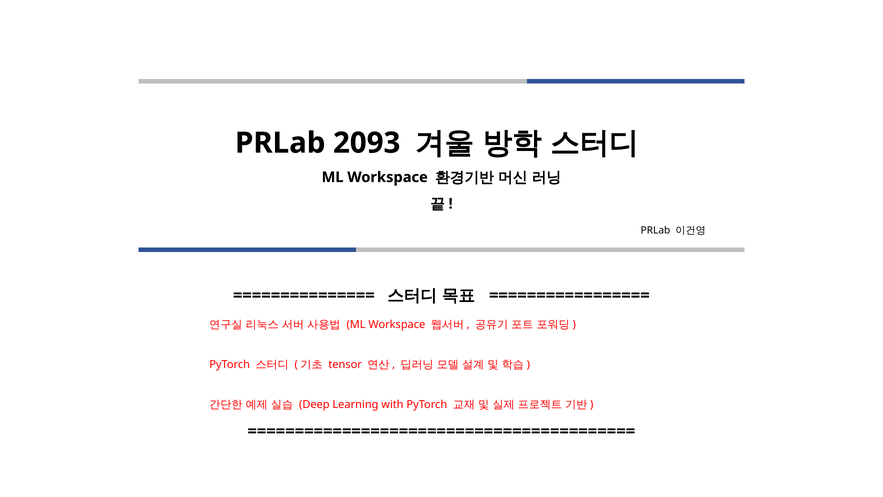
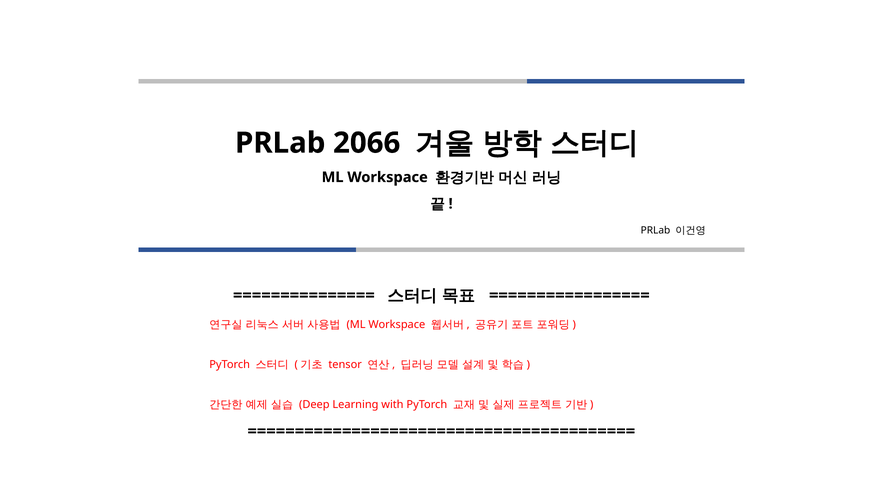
2093: 2093 -> 2066
